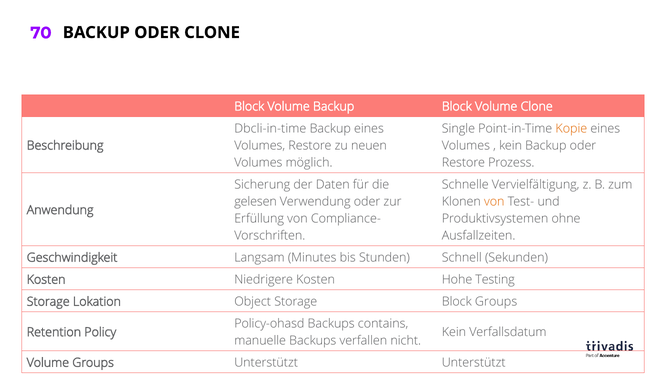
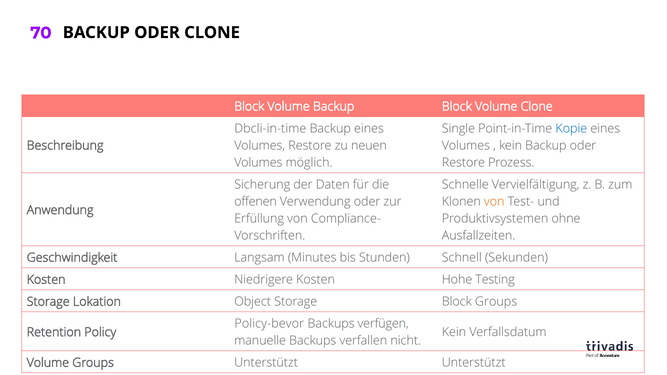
Kopie colour: orange -> blue
gelesen: gelesen -> offenen
Policy-ohasd: Policy-ohasd -> Policy-bevor
contains: contains -> verfügen
